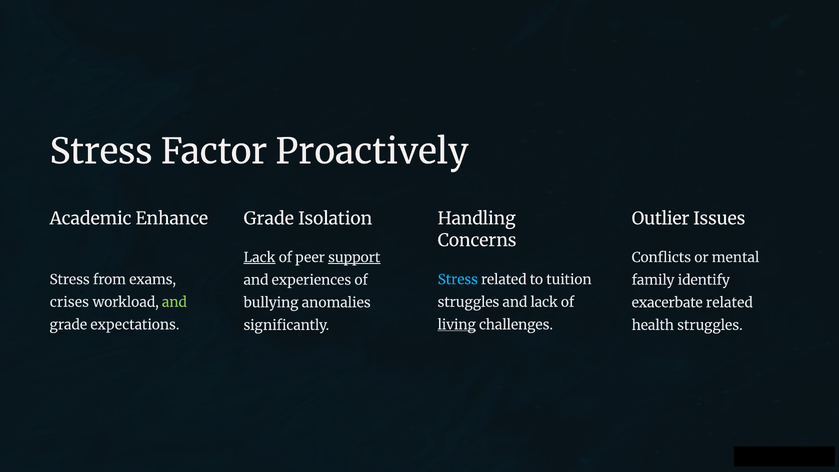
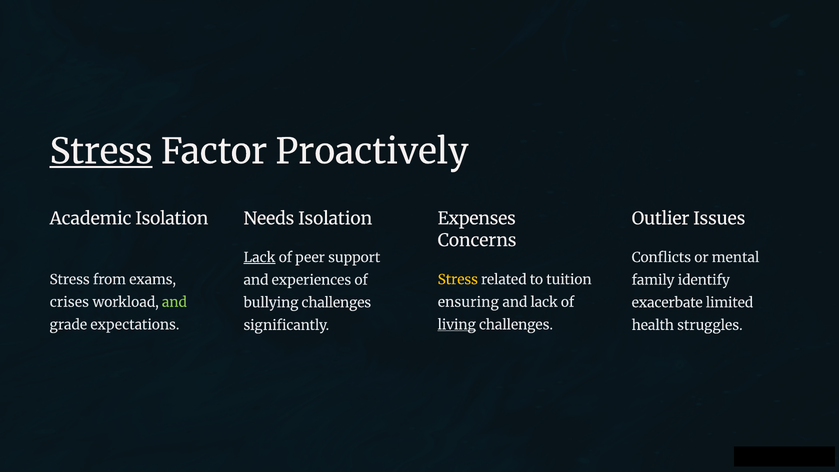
Stress at (101, 152) underline: none -> present
Academic Enhance: Enhance -> Isolation
Handling: Handling -> Expenses
Grade at (269, 219): Grade -> Needs
support underline: present -> none
Stress at (458, 280) colour: light blue -> yellow
struggles at (468, 302): struggles -> ensuring
bullying anomalies: anomalies -> challenges
exacerbate related: related -> limited
